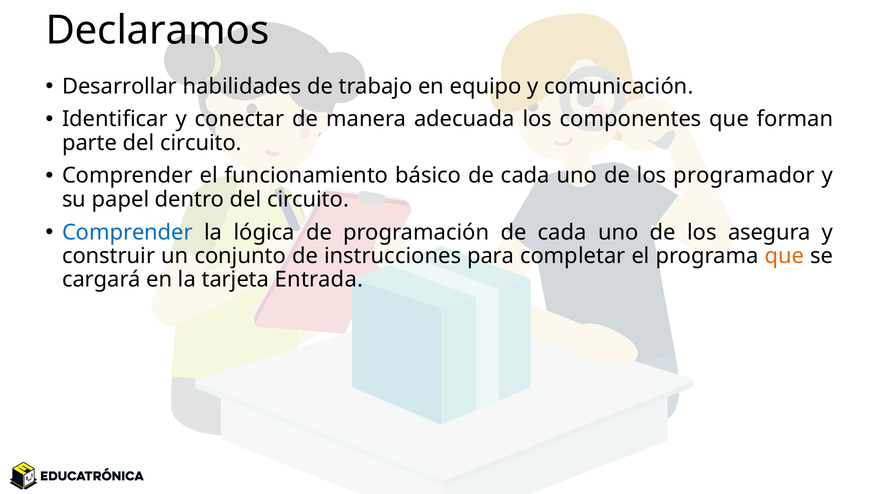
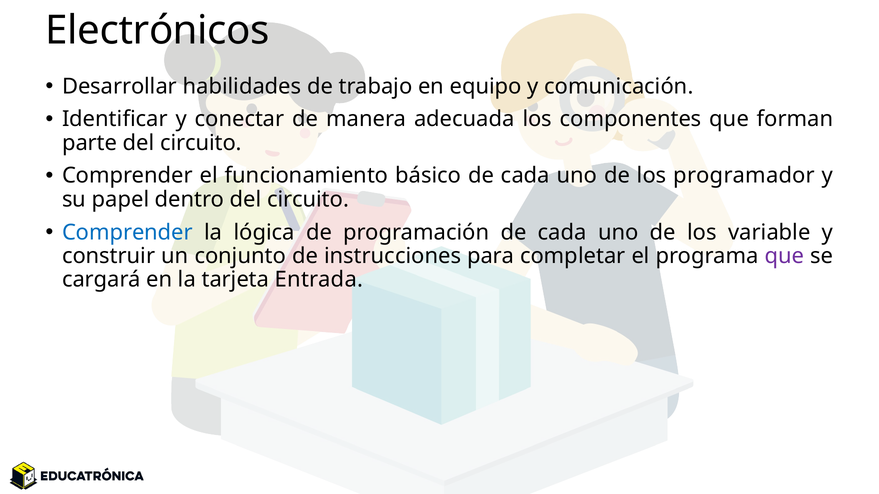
Declaramos: Declaramos -> Electrónicos
asegura: asegura -> variable
que at (784, 256) colour: orange -> purple
